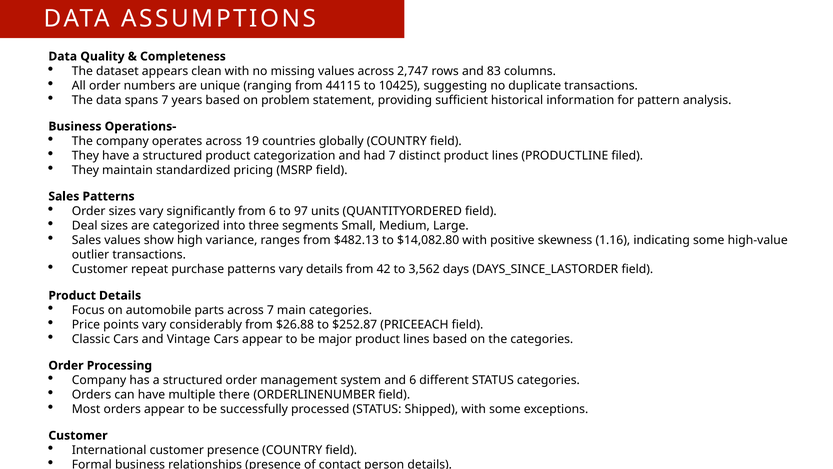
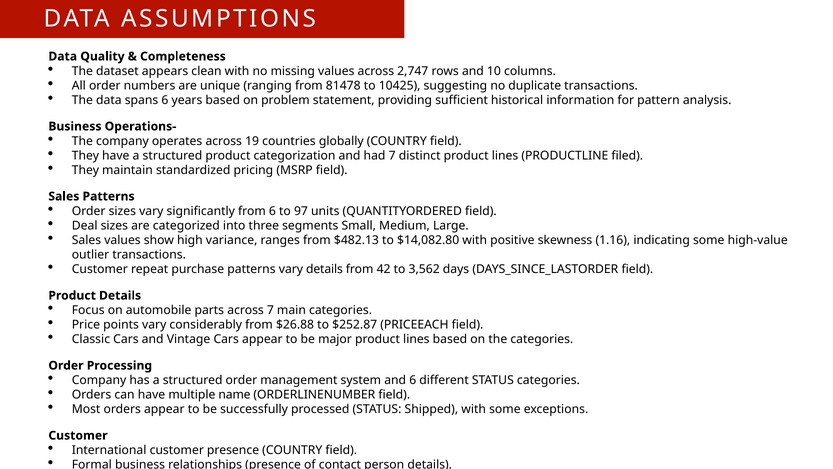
83: 83 -> 10
44115: 44115 -> 81478
spans 7: 7 -> 6
there: there -> name
